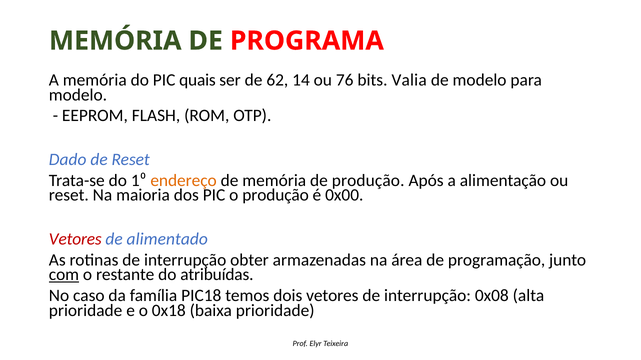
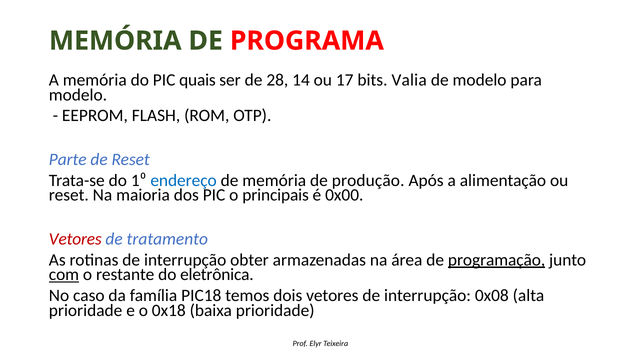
62: 62 -> 28
76: 76 -> 17
Dado: Dado -> Parte
endereço colour: orange -> blue
o produção: produção -> principais
alimentado: alimentado -> tratamento
programação underline: none -> present
atribuídas: atribuídas -> eletrônica
